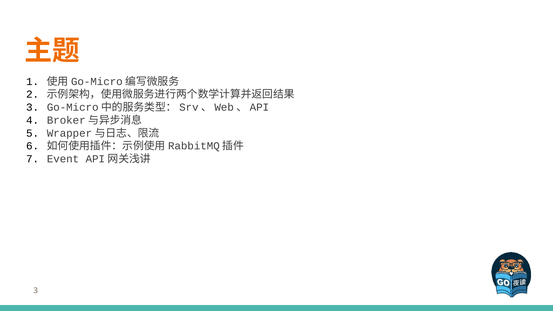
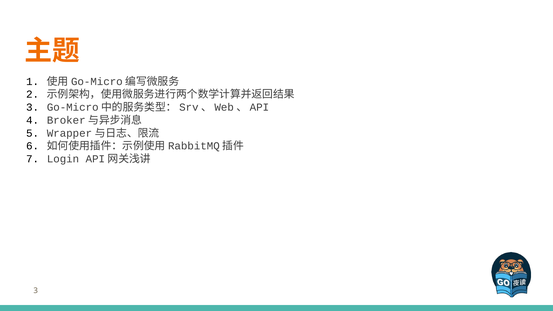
Event: Event -> Login
